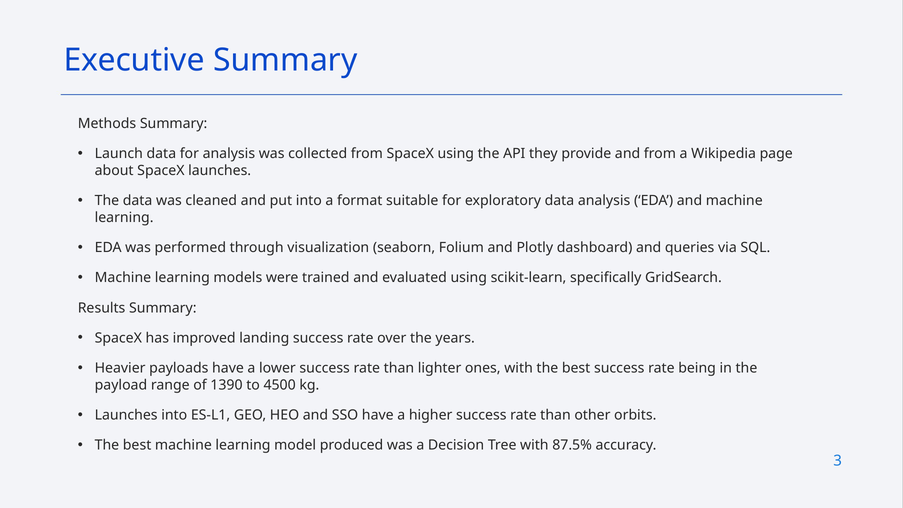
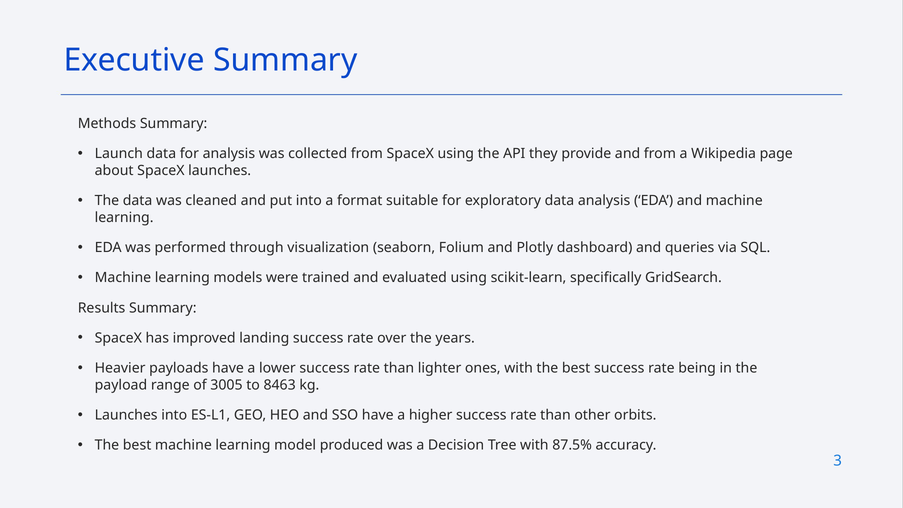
1390: 1390 -> 3005
4500: 4500 -> 8463
